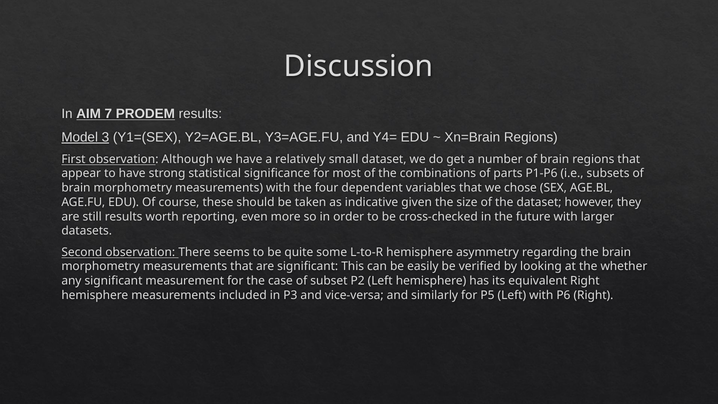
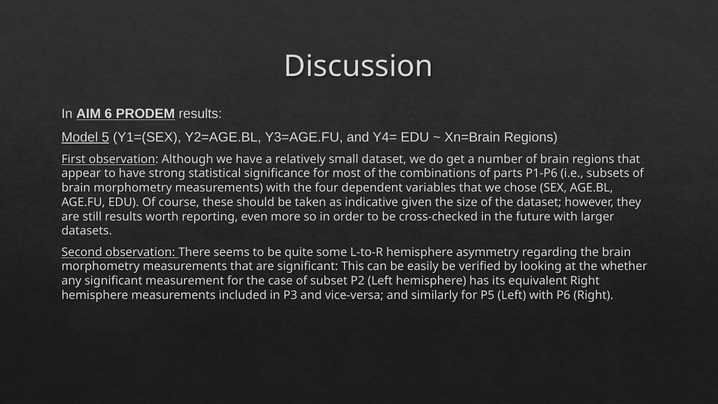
7: 7 -> 6
3: 3 -> 5
